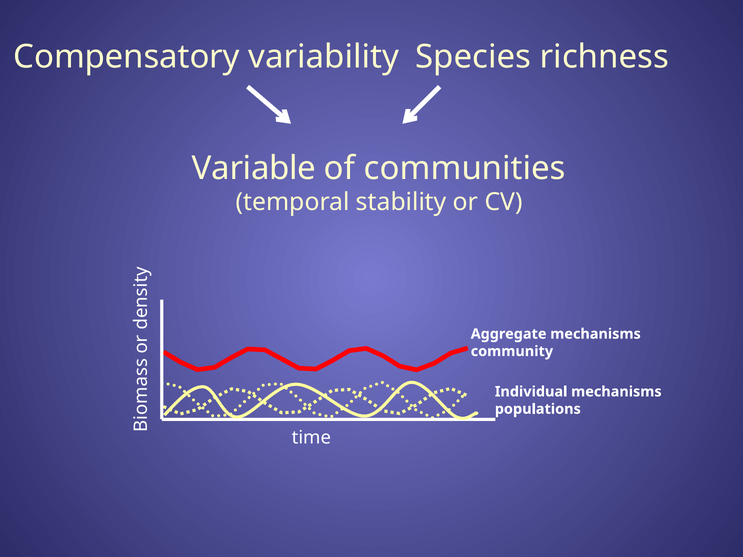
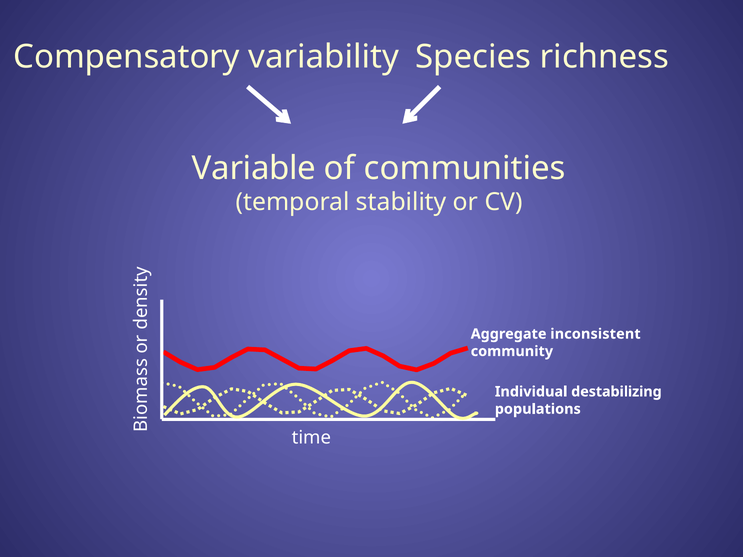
Aggregate mechanisms: mechanisms -> inconsistent
Individual mechanisms: mechanisms -> destabilizing
